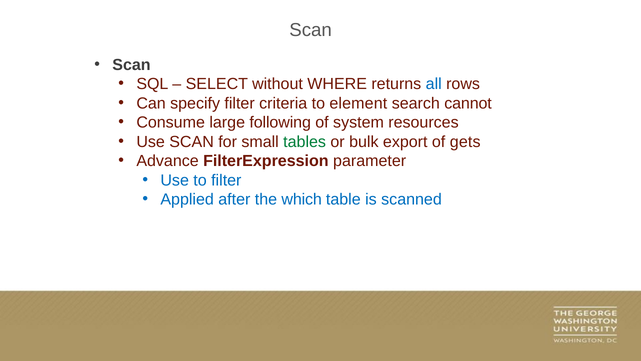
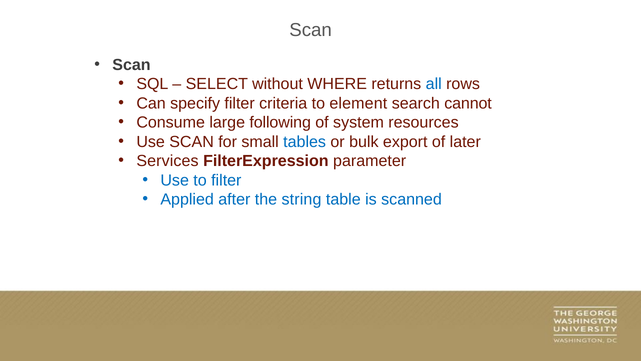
tables colour: green -> blue
gets: gets -> later
Advance: Advance -> Services
which: which -> string
